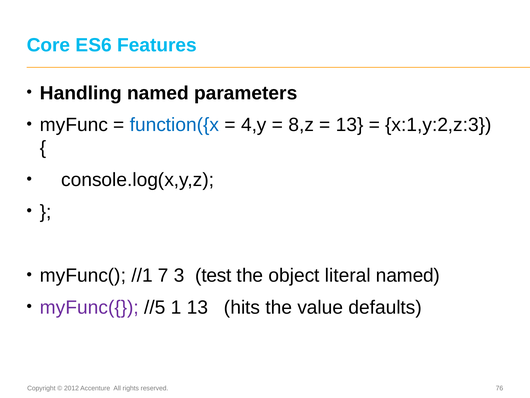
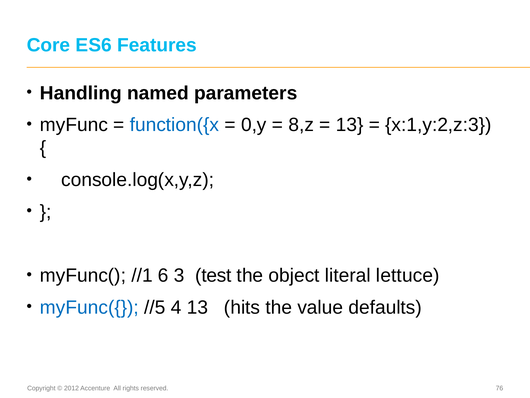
4,y: 4,y -> 0,y
7: 7 -> 6
literal named: named -> lettuce
myFunc({ colour: purple -> blue
1: 1 -> 4
